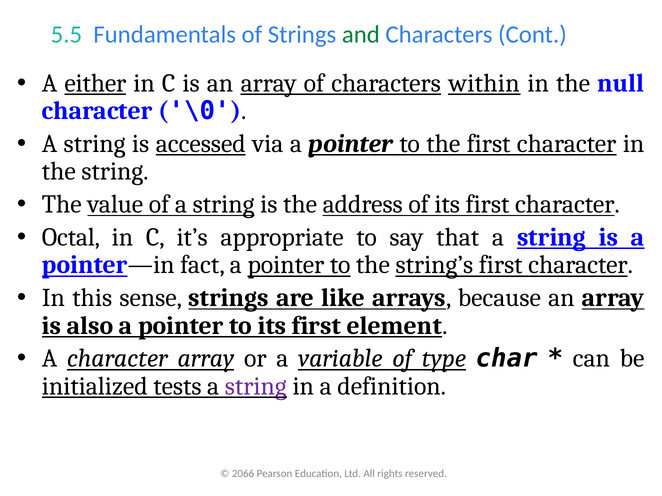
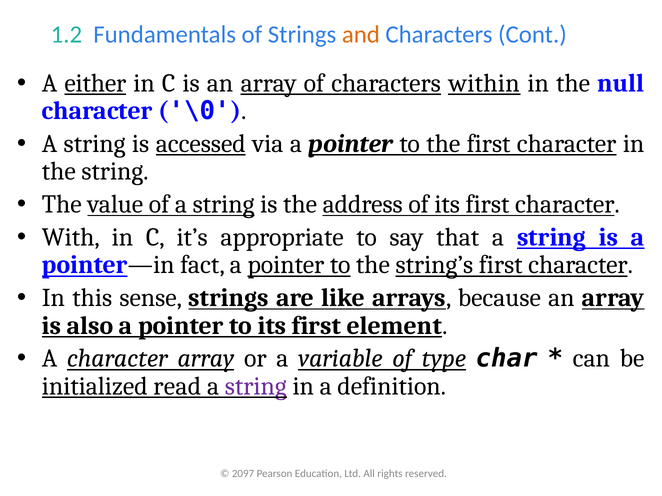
5.5: 5.5 -> 1.2
and colour: green -> orange
Octal: Octal -> With
tests: tests -> read
2066: 2066 -> 2097
